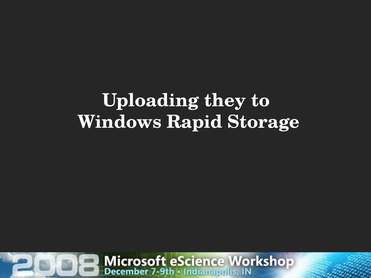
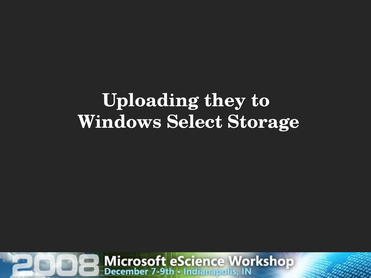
Rapid: Rapid -> Select
